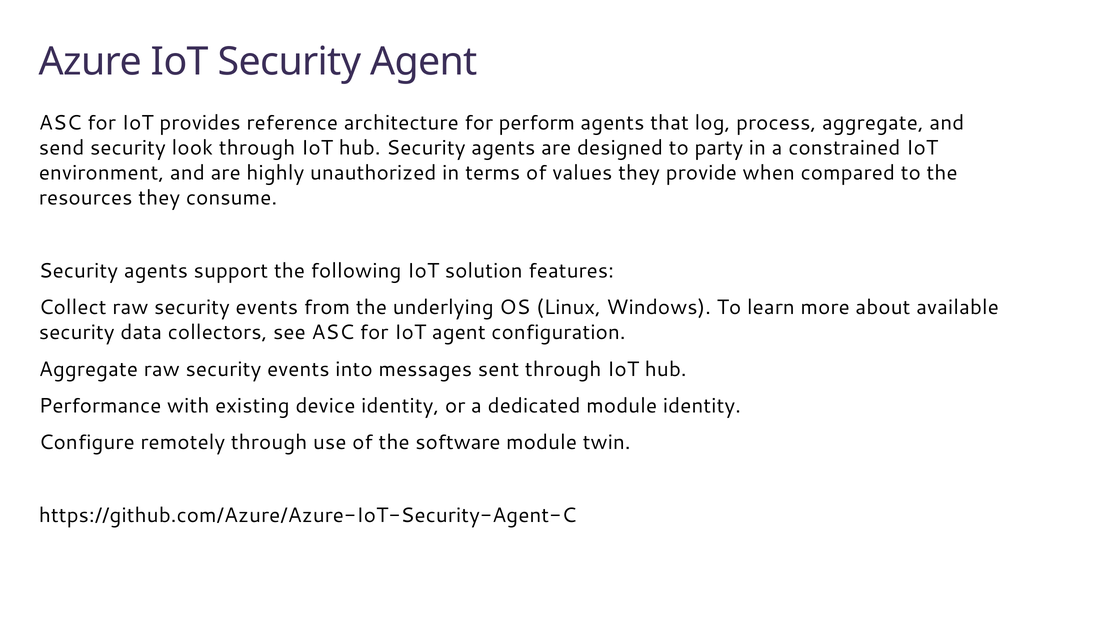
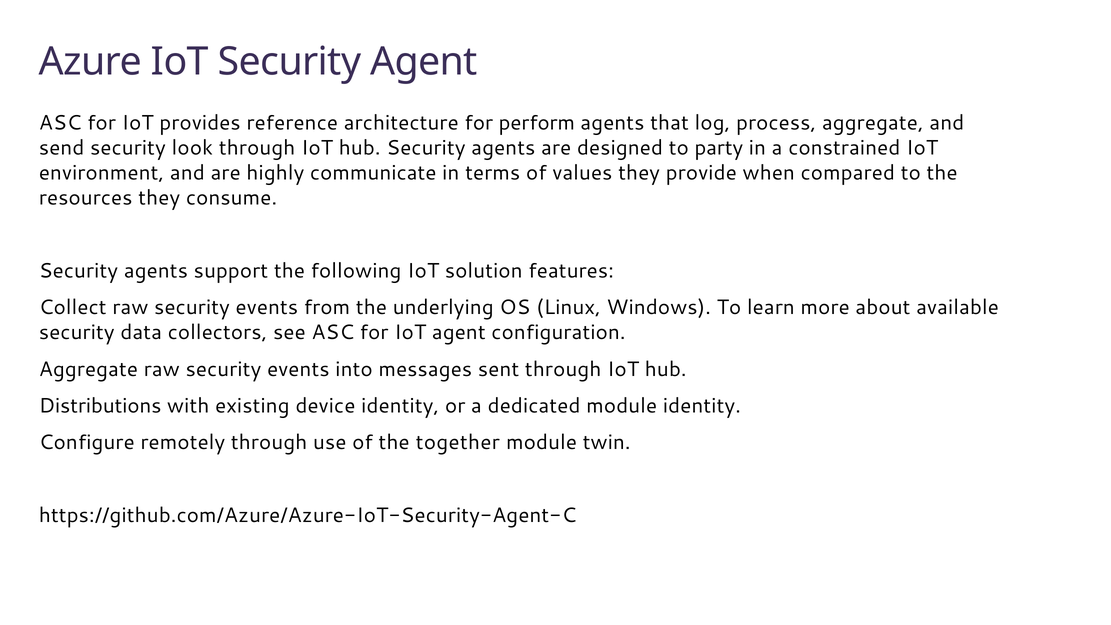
unauthorized: unauthorized -> communicate
Performance: Performance -> Distributions
software: software -> together
